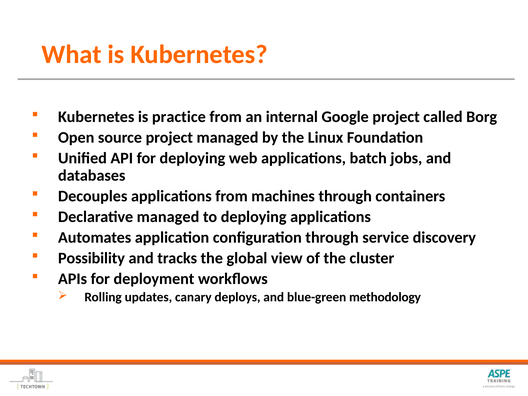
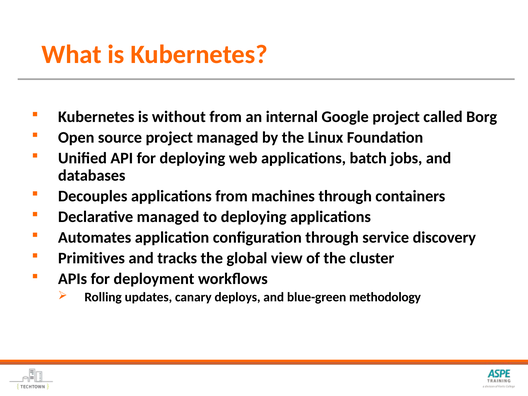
practice: practice -> without
Possibility: Possibility -> Primitives
